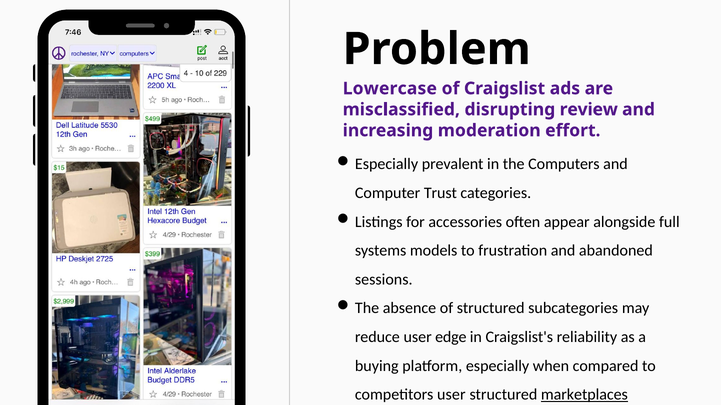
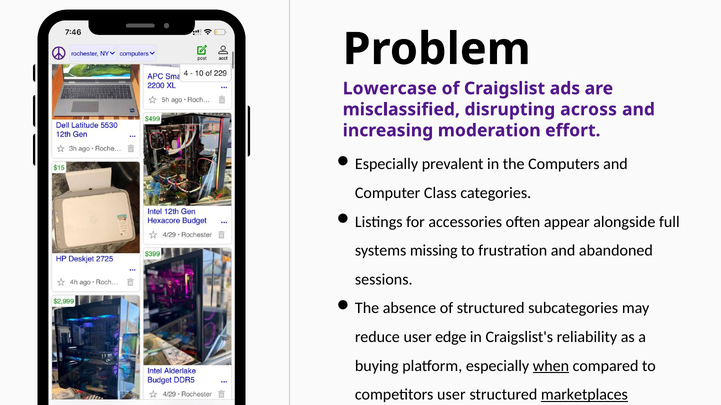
review: review -> across
Trust: Trust -> Class
models: models -> missing
when underline: none -> present
